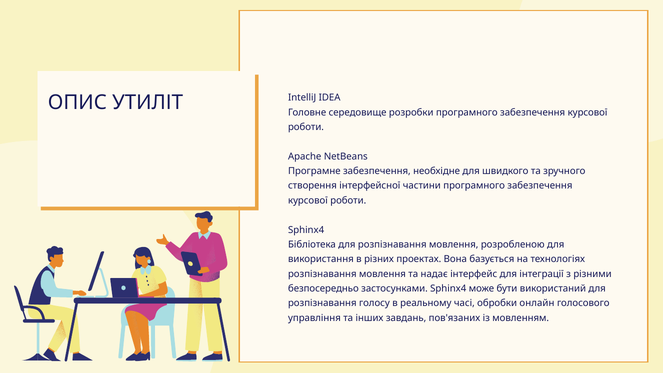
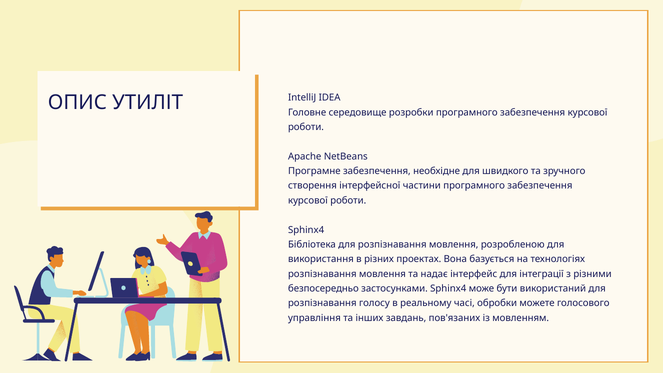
онлайн: онлайн -> можете
